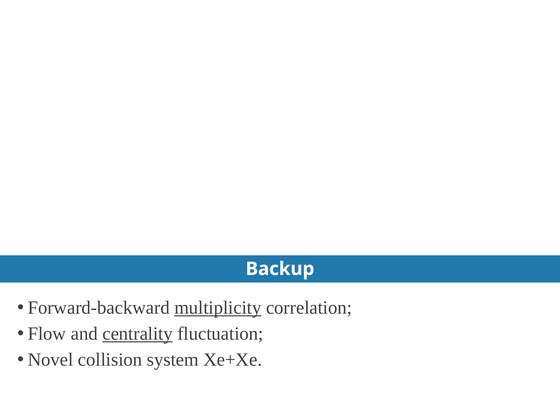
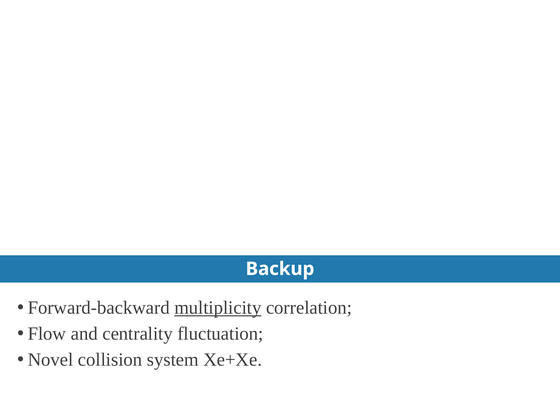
centrality underline: present -> none
